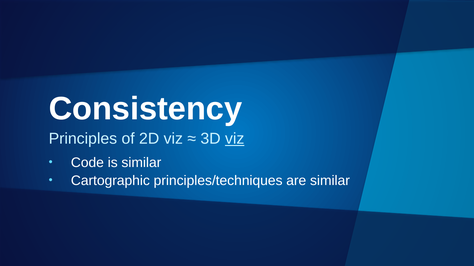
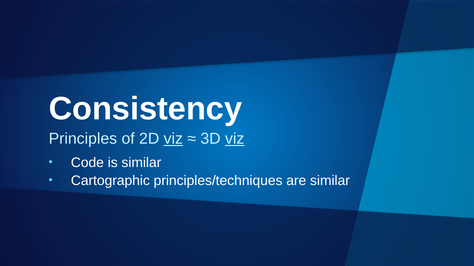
viz at (173, 139) underline: none -> present
